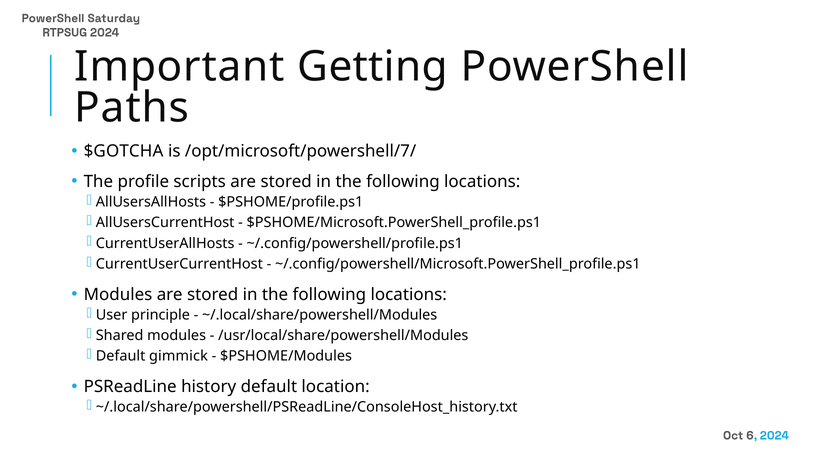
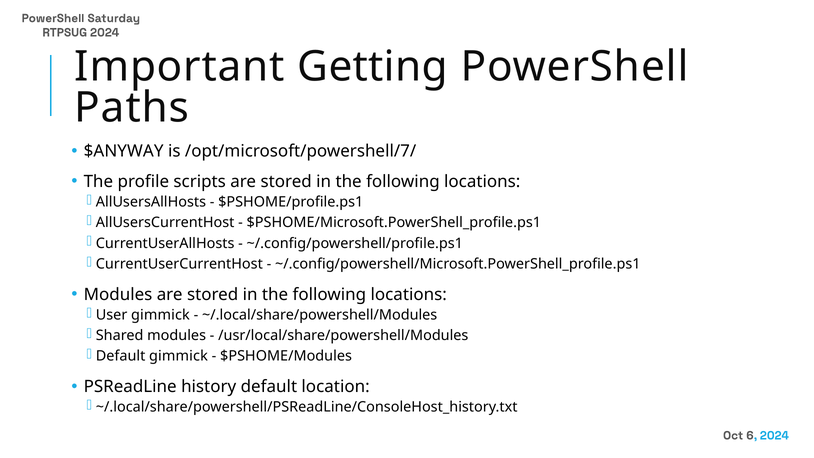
$GOTCHA: $GOTCHA -> $ANYWAY
User principle: principle -> gimmick
